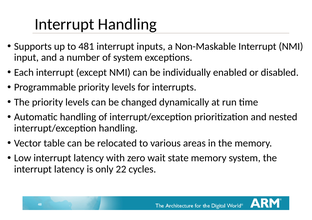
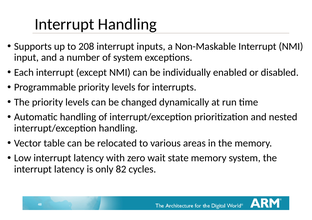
481: 481 -> 208
22: 22 -> 82
